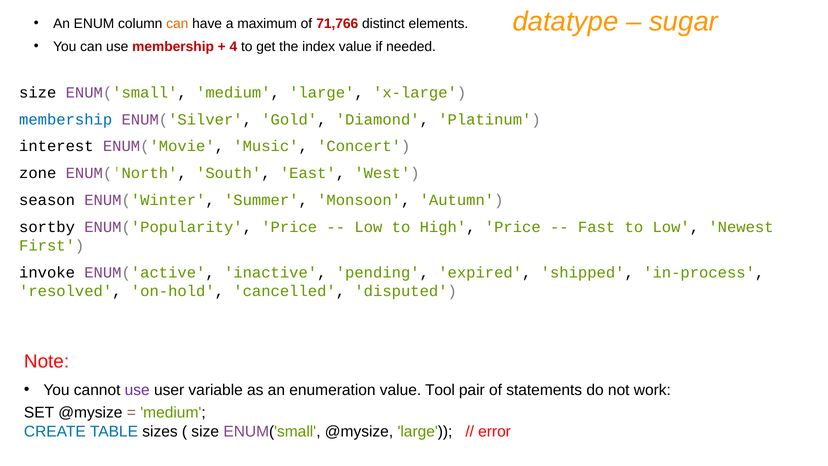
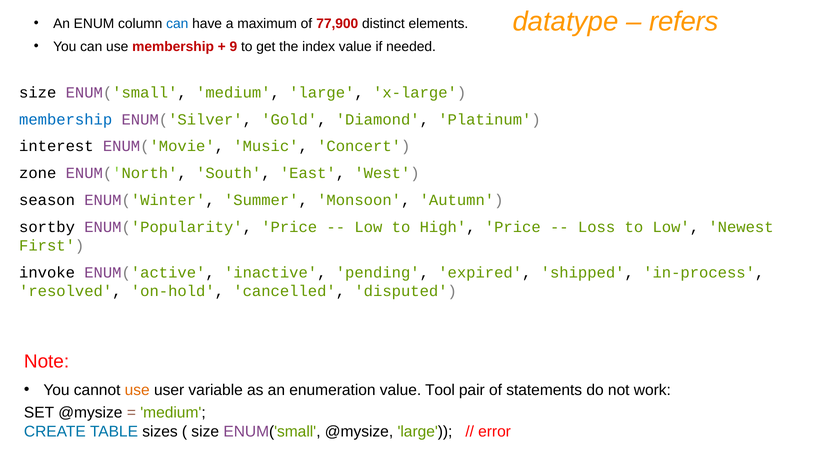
sugar: sugar -> refers
can at (177, 24) colour: orange -> blue
71,766: 71,766 -> 77,900
4: 4 -> 9
Fast: Fast -> Loss
use at (137, 390) colour: purple -> orange
